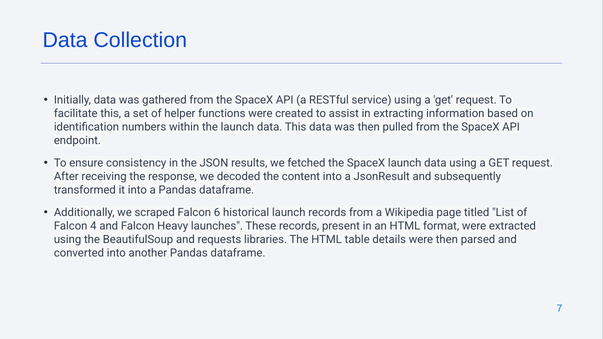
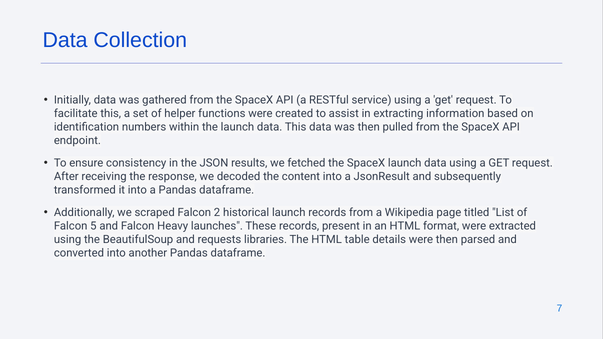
6: 6 -> 2
4: 4 -> 5
